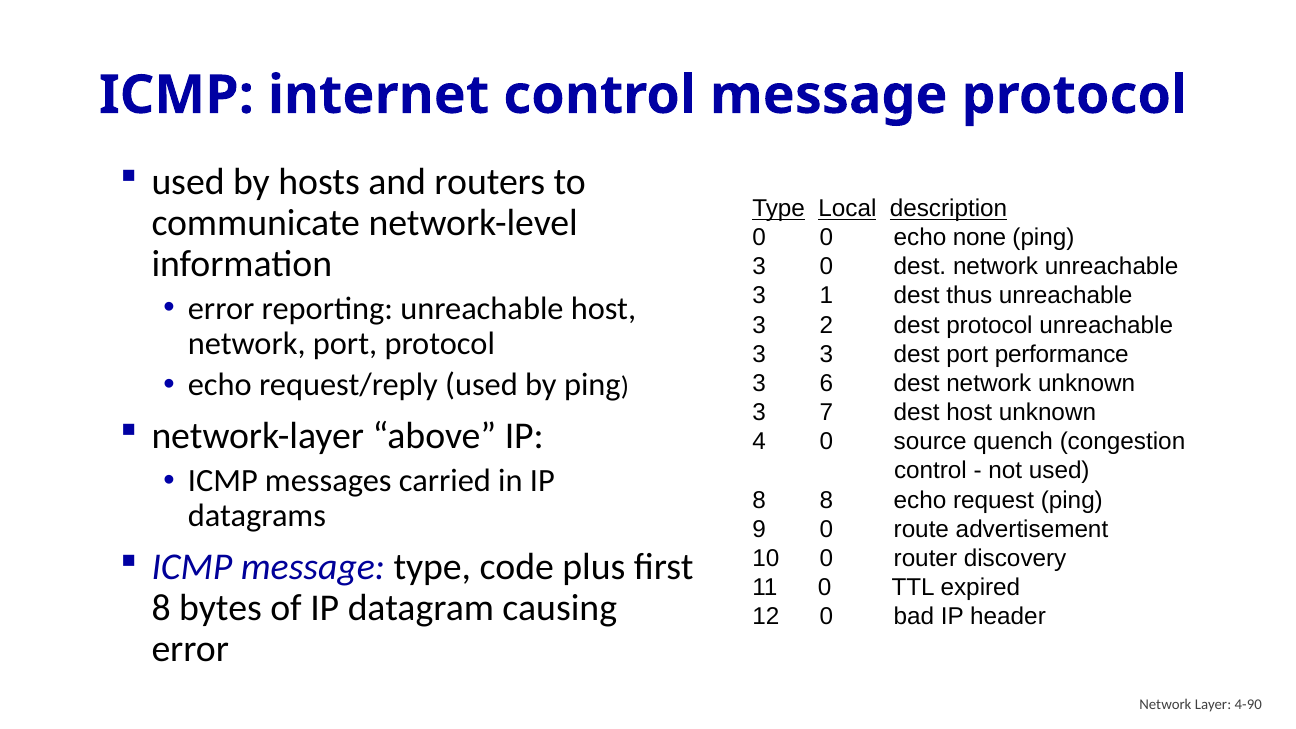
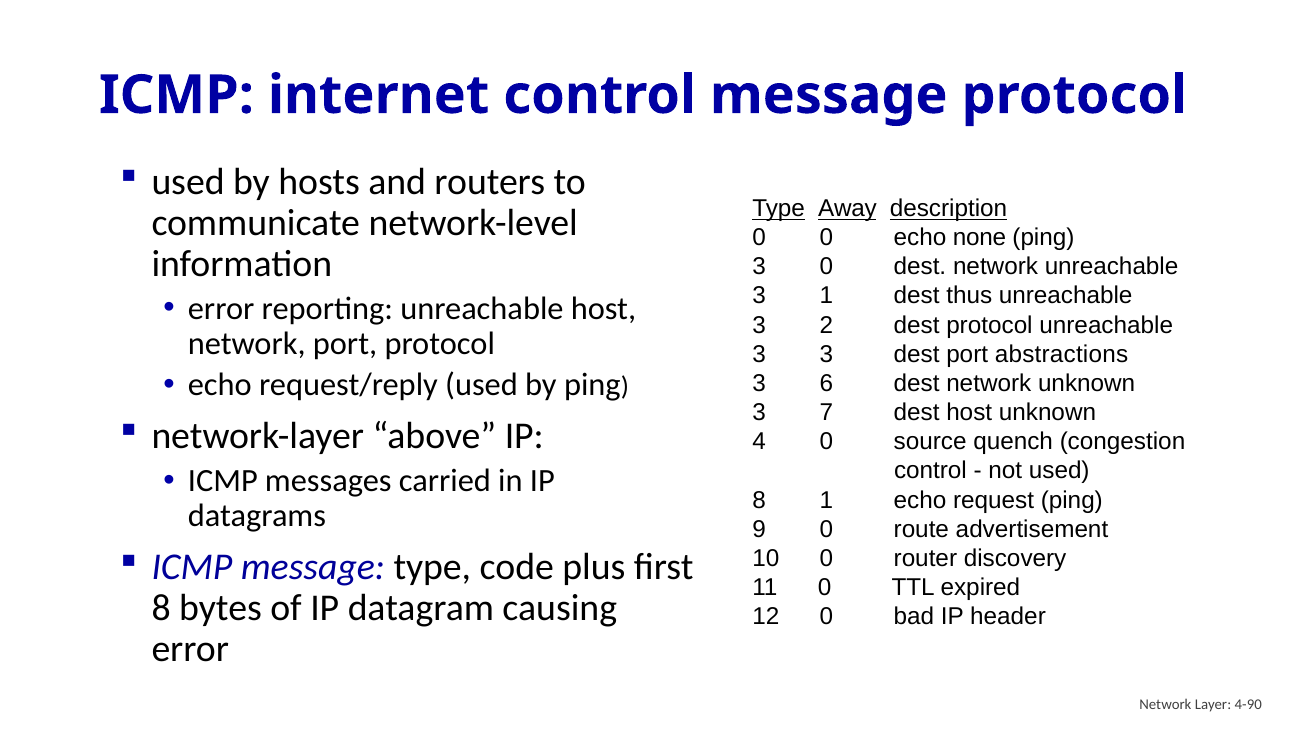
Local: Local -> Away
performance: performance -> abstractions
8 8: 8 -> 1
